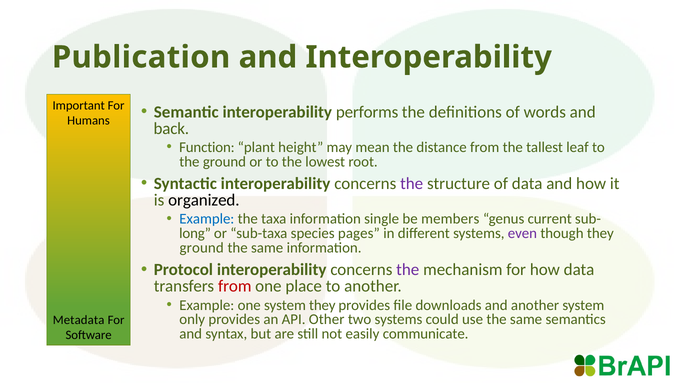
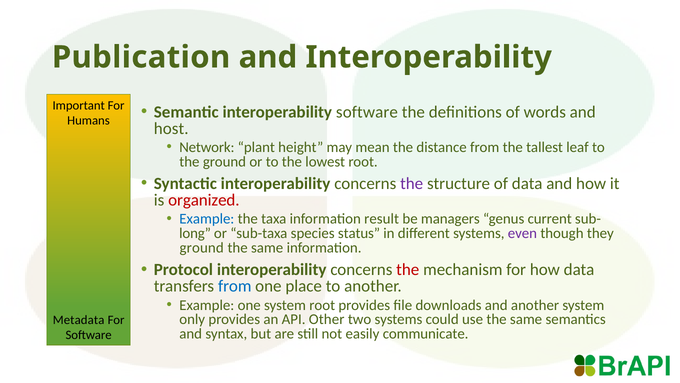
interoperability performs: performs -> software
back: back -> host
Function: Function -> Network
organized colour: black -> red
single: single -> result
members: members -> managers
pages: pages -> status
the at (408, 269) colour: purple -> red
from at (235, 286) colour: red -> blue
system they: they -> root
